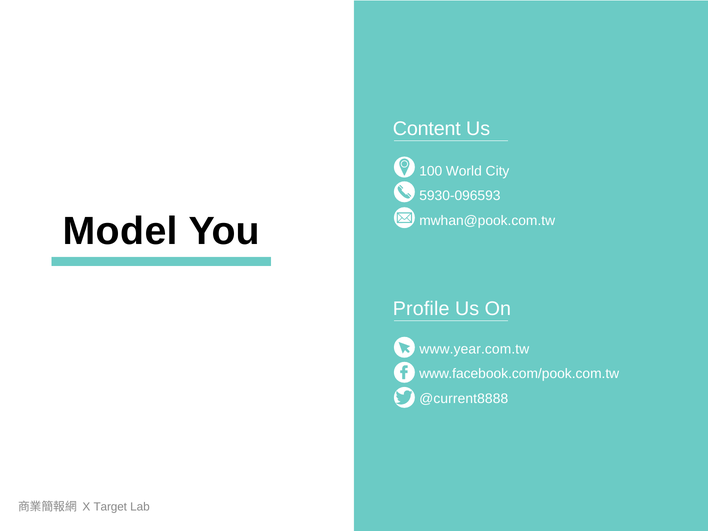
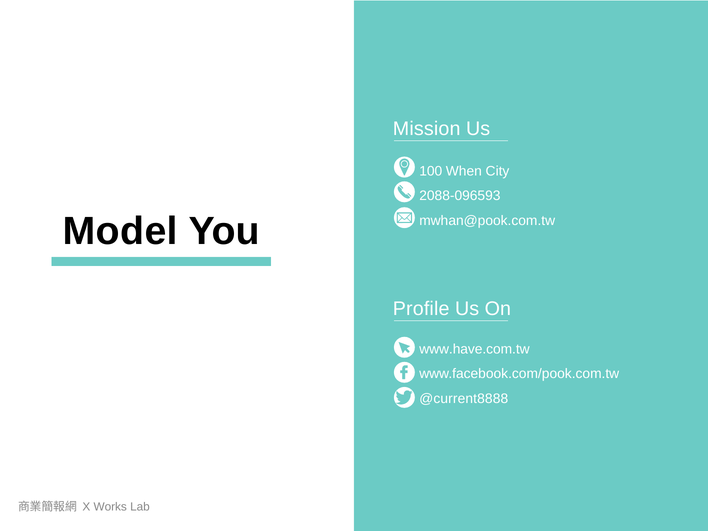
Content: Content -> Mission
World: World -> When
5930-096593: 5930-096593 -> 2088-096593
www.year.com.tw: www.year.com.tw -> www.have.com.tw
Target: Target -> Works
